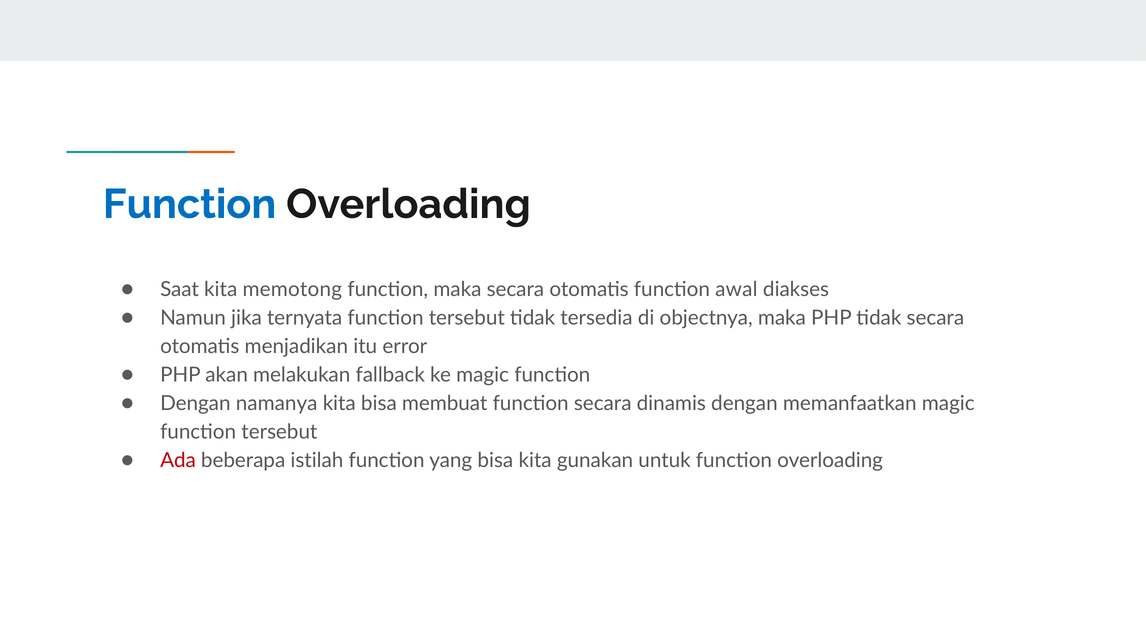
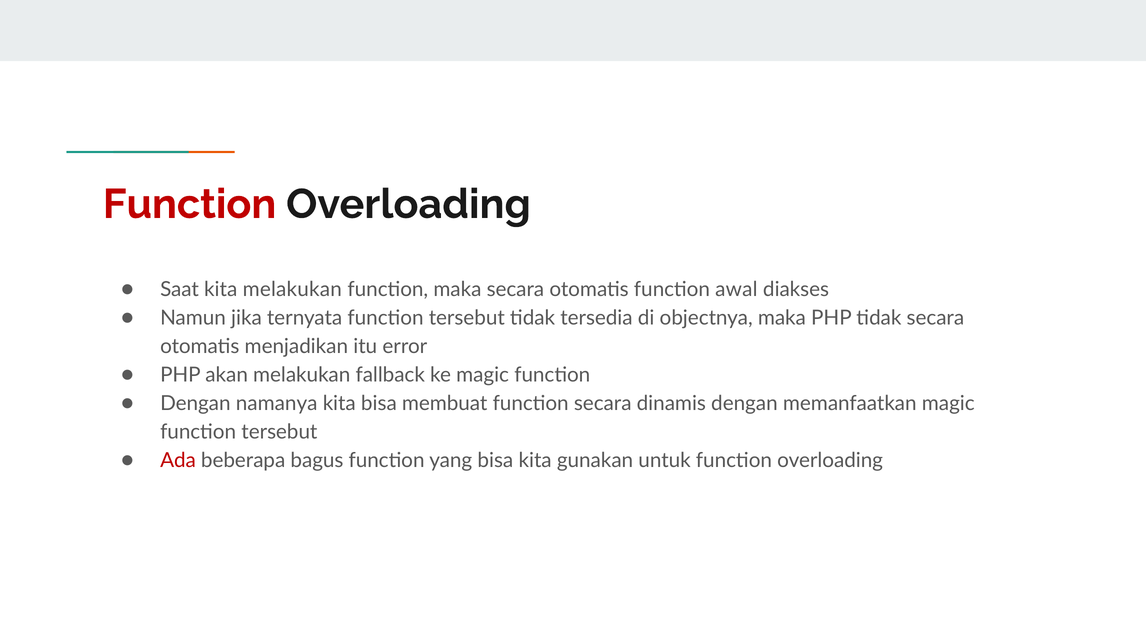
Function at (190, 204) colour: blue -> red
kita memotong: memotong -> melakukan
istilah: istilah -> bagus
